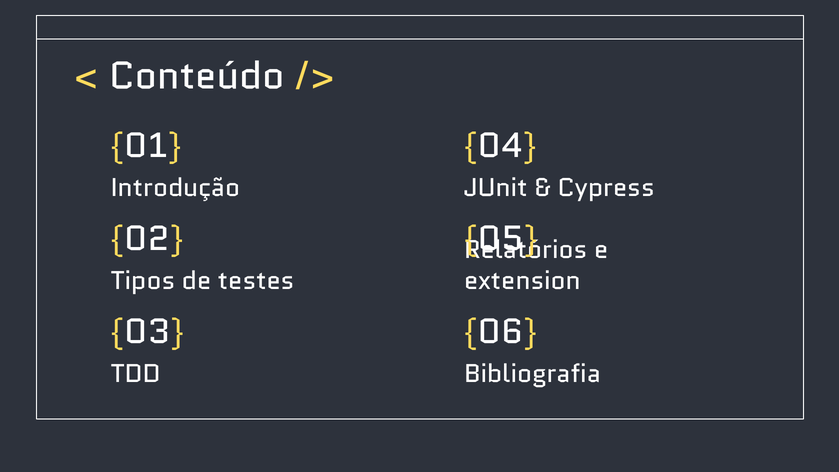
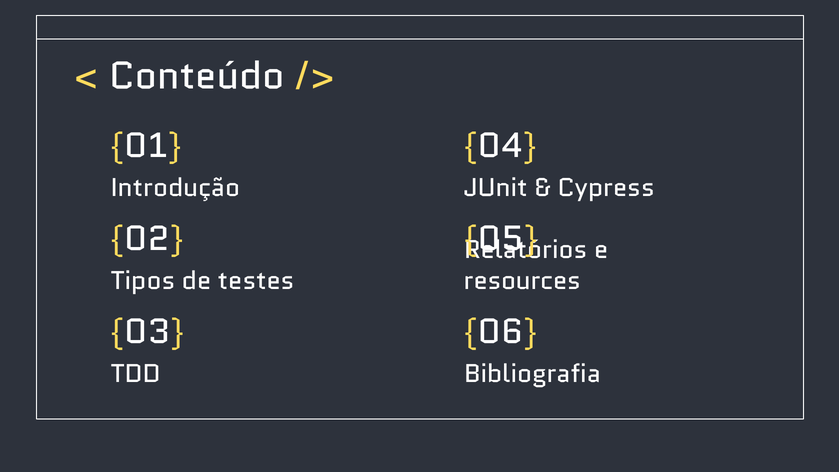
extension: extension -> resources
